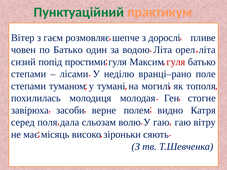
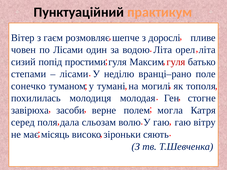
Пунктуаційний colour: green -> black
по Батько: Батько -> Лісами
степами at (28, 86): степами -> сонечко
видно: видно -> могла
